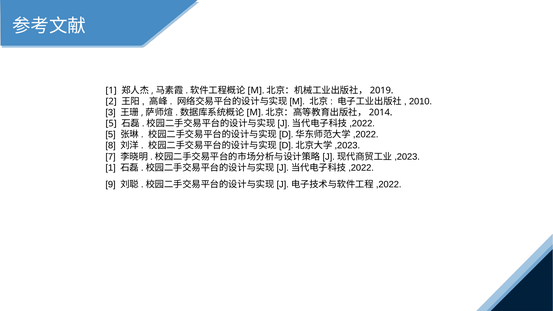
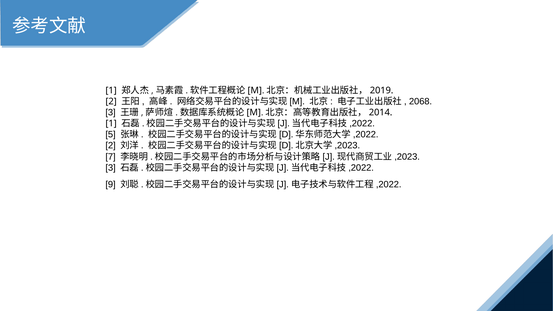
2010: 2010 -> 2068
5 at (111, 124): 5 -> 1
8 at (111, 146): 8 -> 2
1 at (111, 168): 1 -> 3
